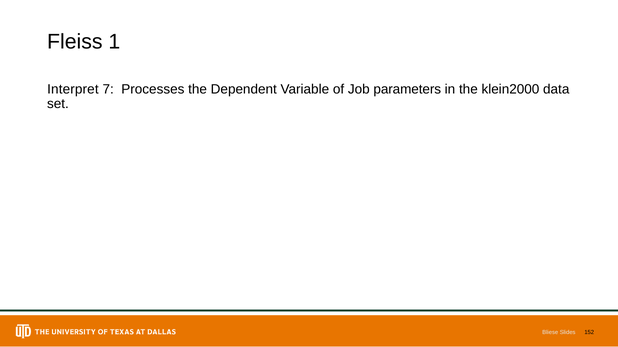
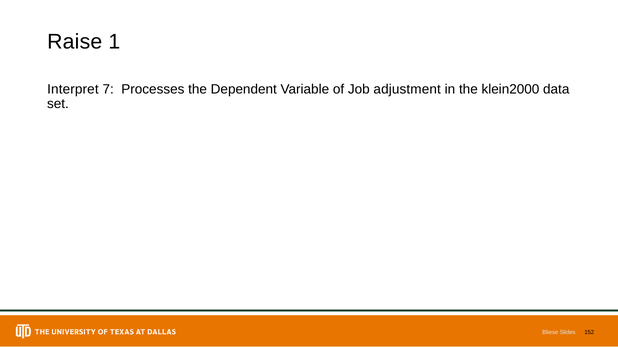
Fleiss: Fleiss -> Raise
parameters: parameters -> adjustment
